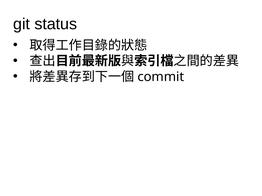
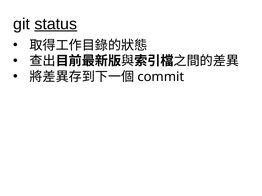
status underline: none -> present
